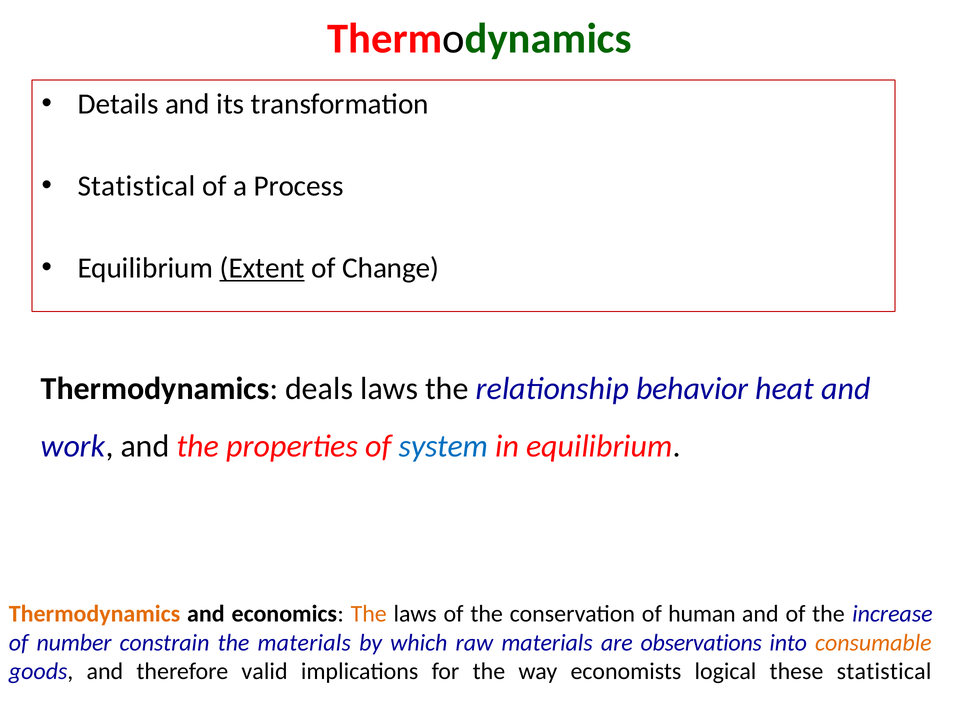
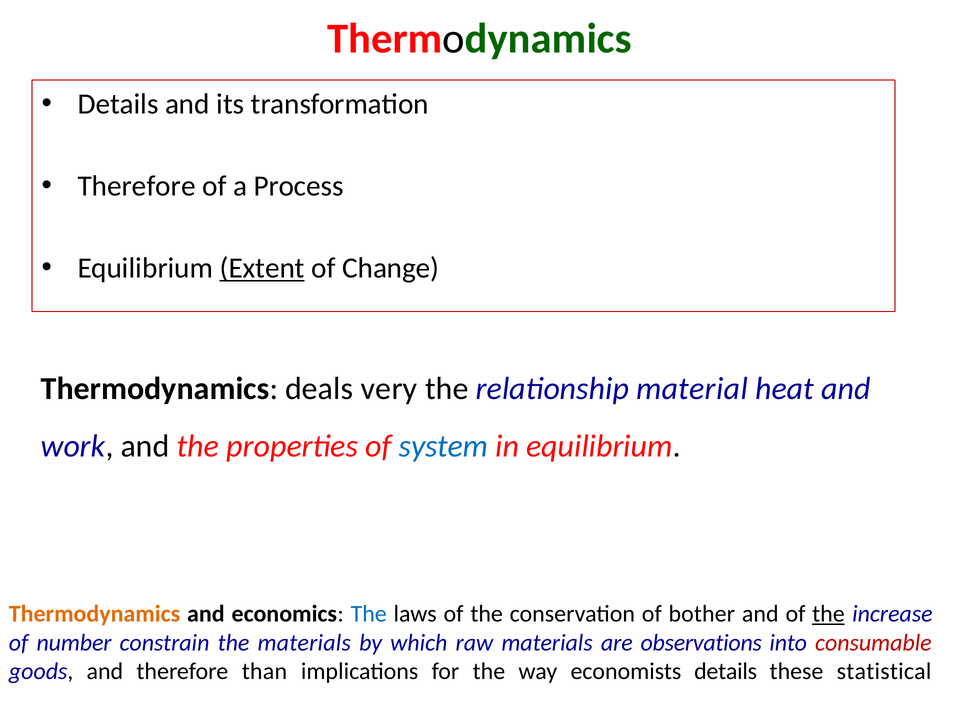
Statistical at (136, 186): Statistical -> Therefore
deals laws: laws -> very
behavior: behavior -> material
The at (369, 614) colour: orange -> blue
human: human -> bother
the at (828, 614) underline: none -> present
consumable colour: orange -> red
valid: valid -> than
economists logical: logical -> details
